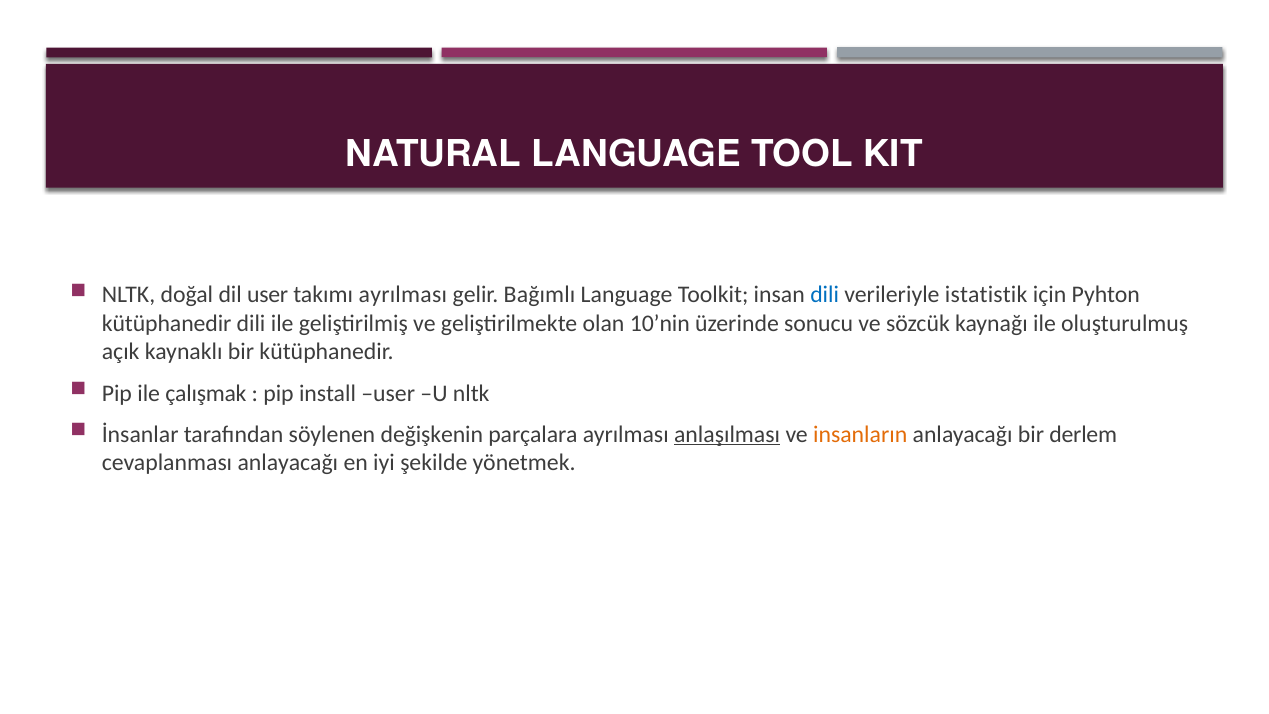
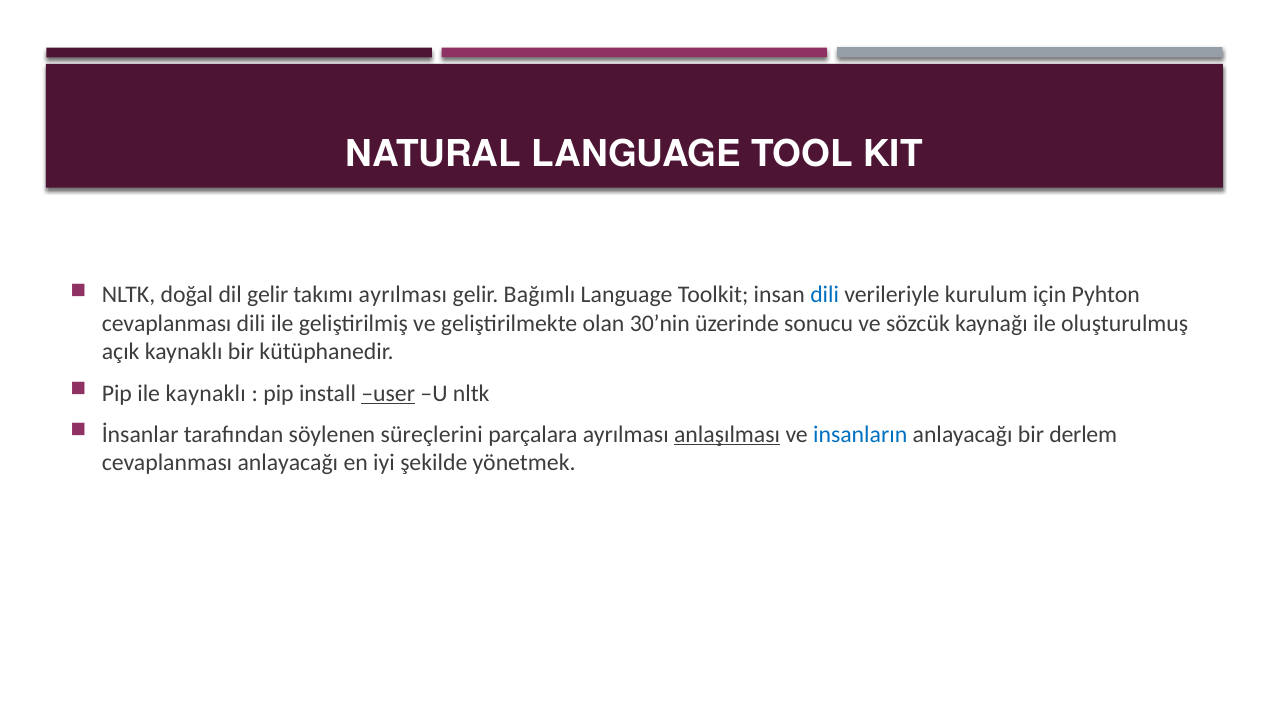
dil user: user -> gelir
istatistik: istatistik -> kurulum
kütüphanedir at (167, 323): kütüphanedir -> cevaplanması
10’nin: 10’nin -> 30’nin
ile çalışmak: çalışmak -> kaynaklı
user at (388, 393) underline: none -> present
değişkenin: değişkenin -> süreçlerini
insanların colour: orange -> blue
